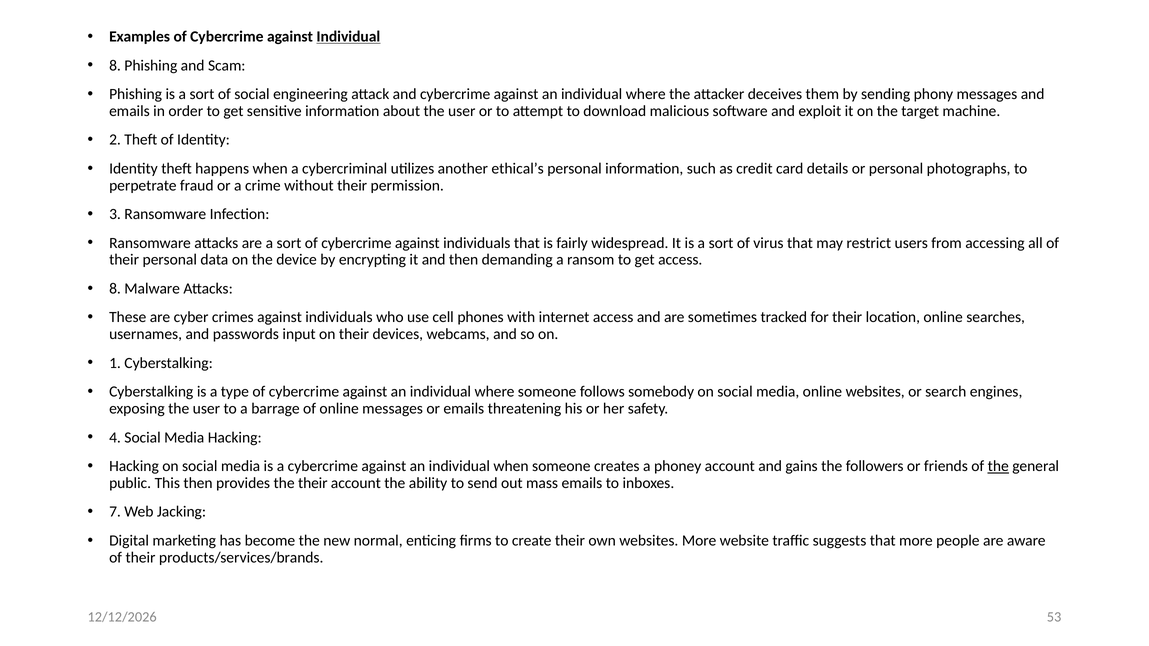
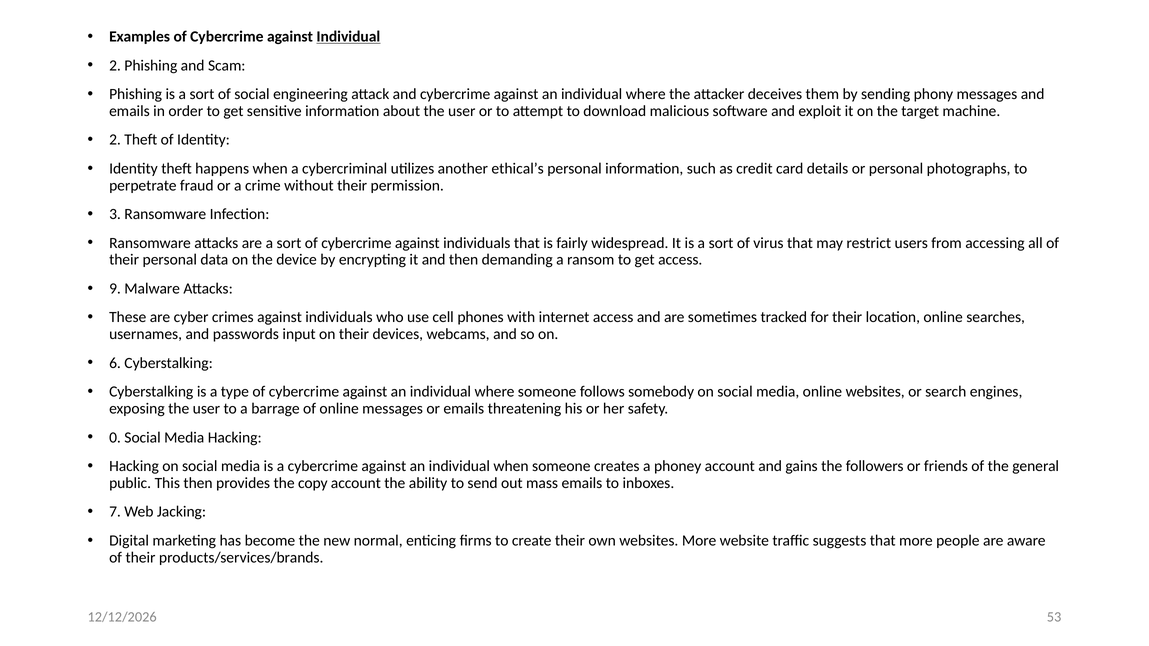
8 at (115, 65): 8 -> 2
8 at (115, 289): 8 -> 9
1: 1 -> 6
4: 4 -> 0
the at (998, 466) underline: present -> none
the their: their -> copy
